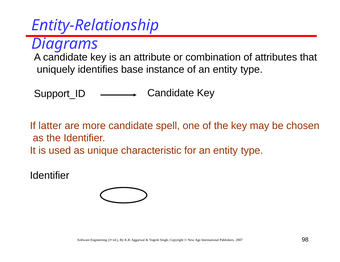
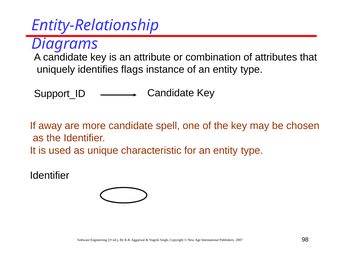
base: base -> flags
latter: latter -> away
